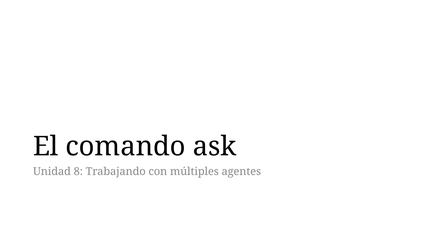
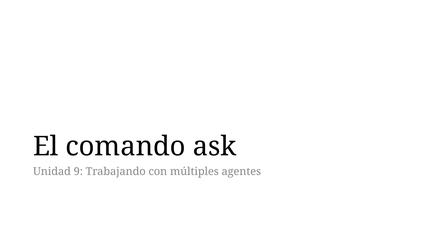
8: 8 -> 9
